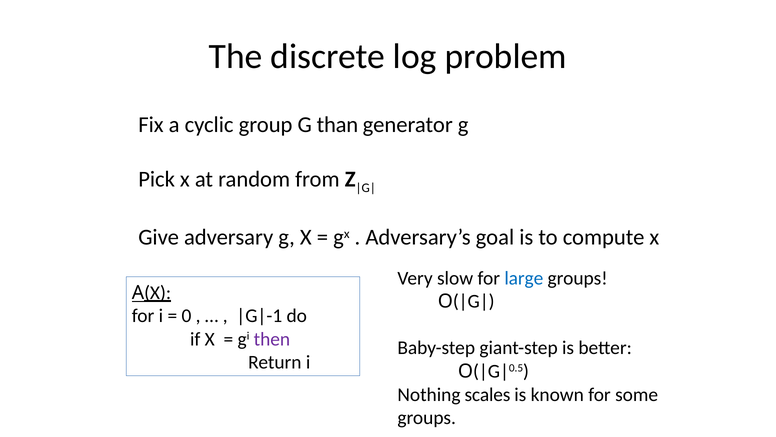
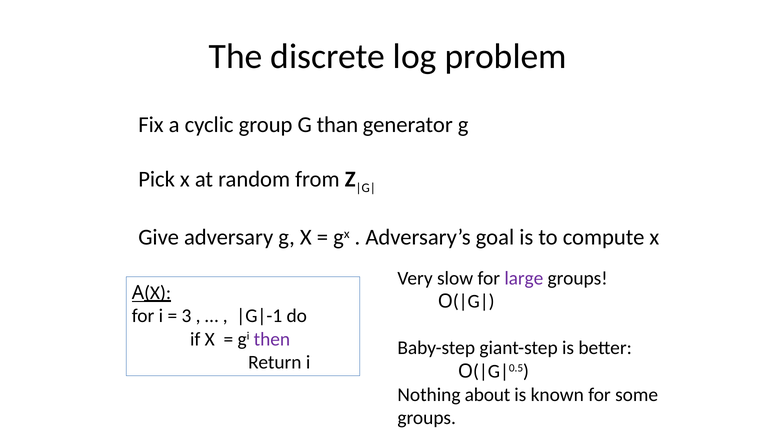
large colour: blue -> purple
0: 0 -> 3
scales: scales -> about
